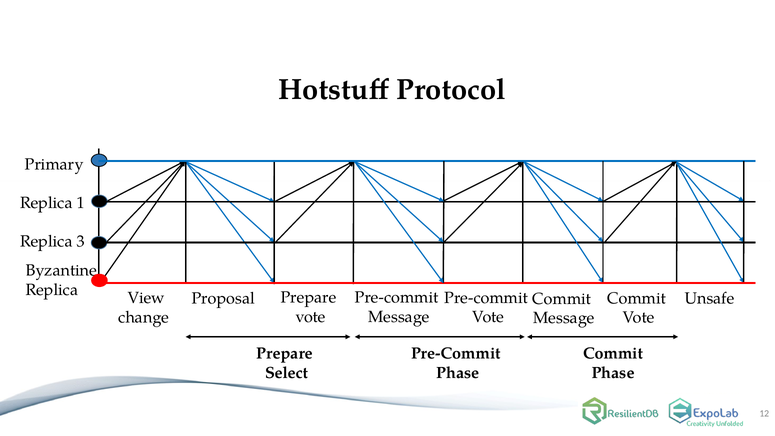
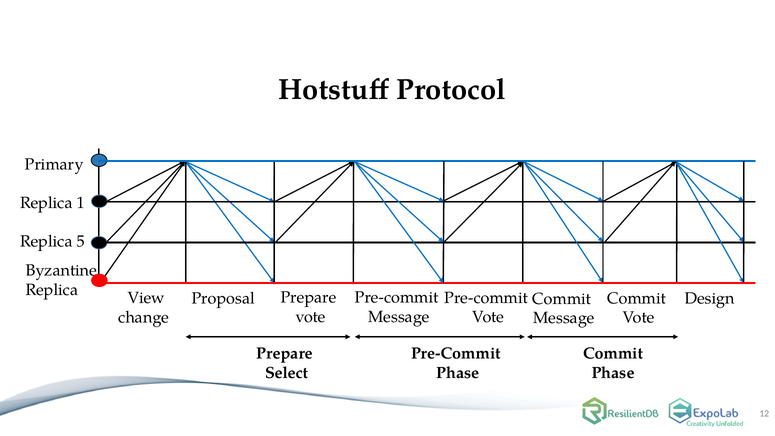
3: 3 -> 5
Unsafe: Unsafe -> Design
